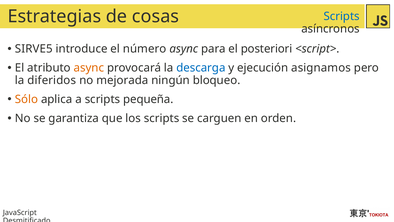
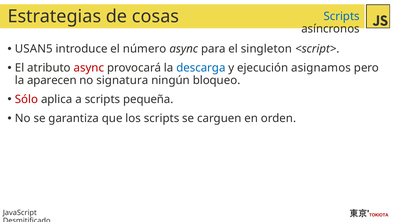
SIRVE5: SIRVE5 -> USAN5
posteriori: posteriori -> singleton
async at (89, 68) colour: orange -> red
diferidos: diferidos -> aparecen
mejorada: mejorada -> signatura
Sólo colour: orange -> red
